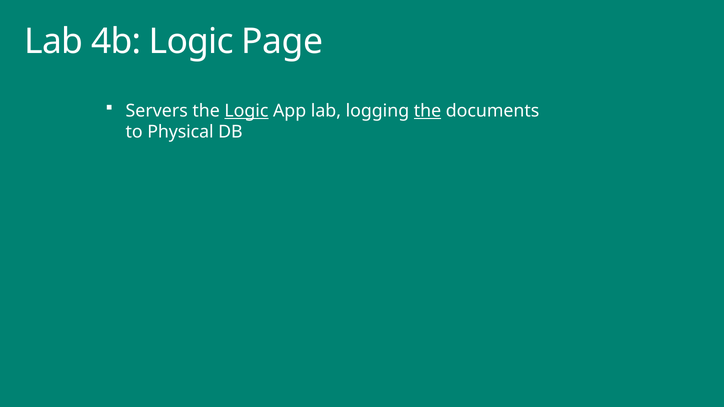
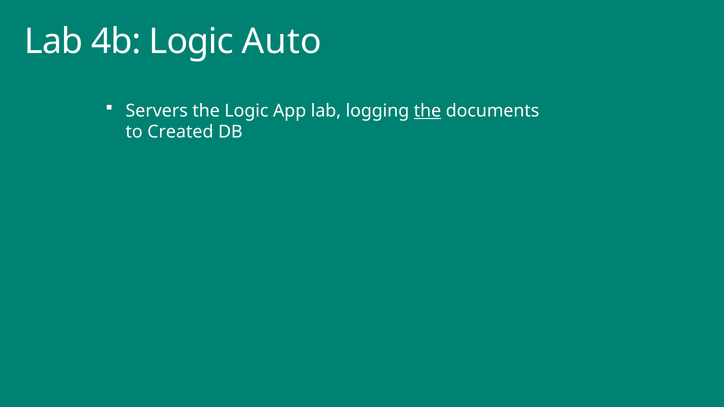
Page: Page -> Auto
Logic at (246, 111) underline: present -> none
Physical: Physical -> Created
